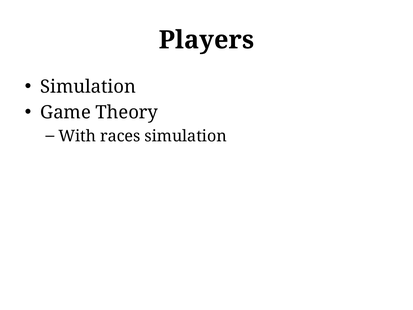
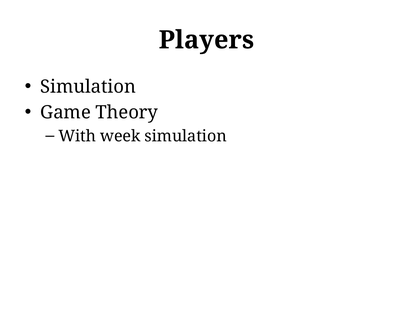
races: races -> week
